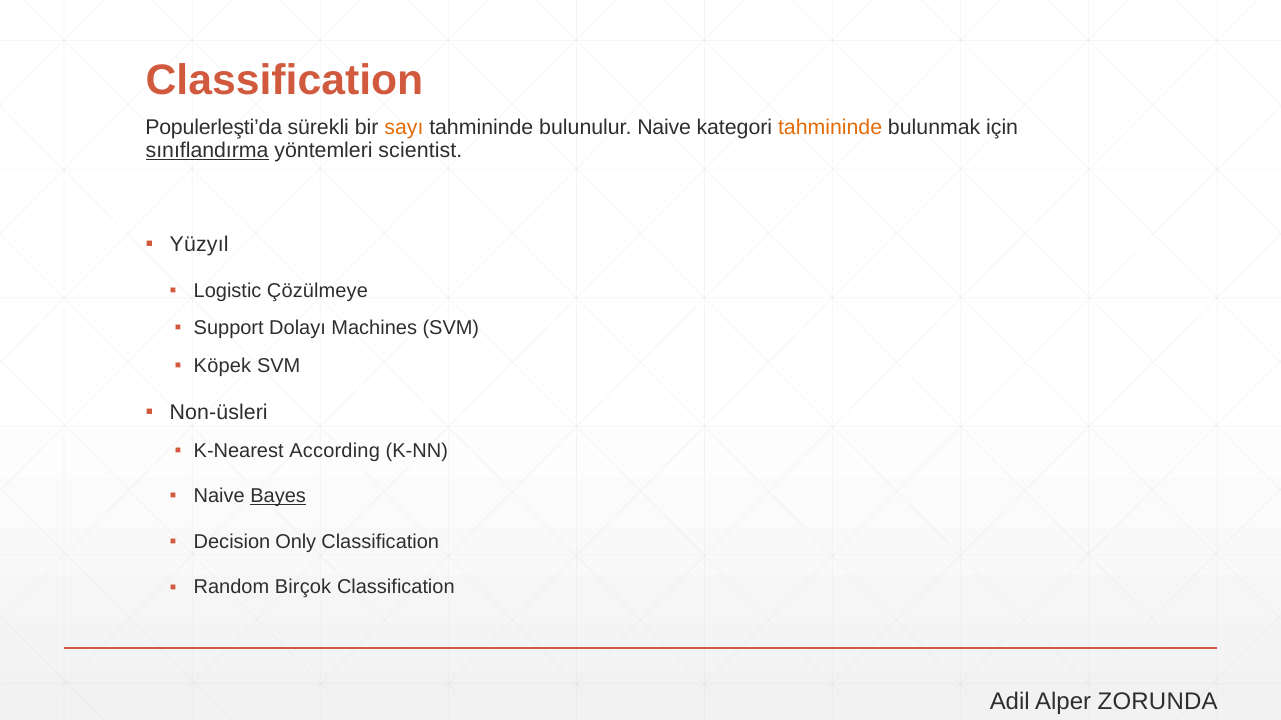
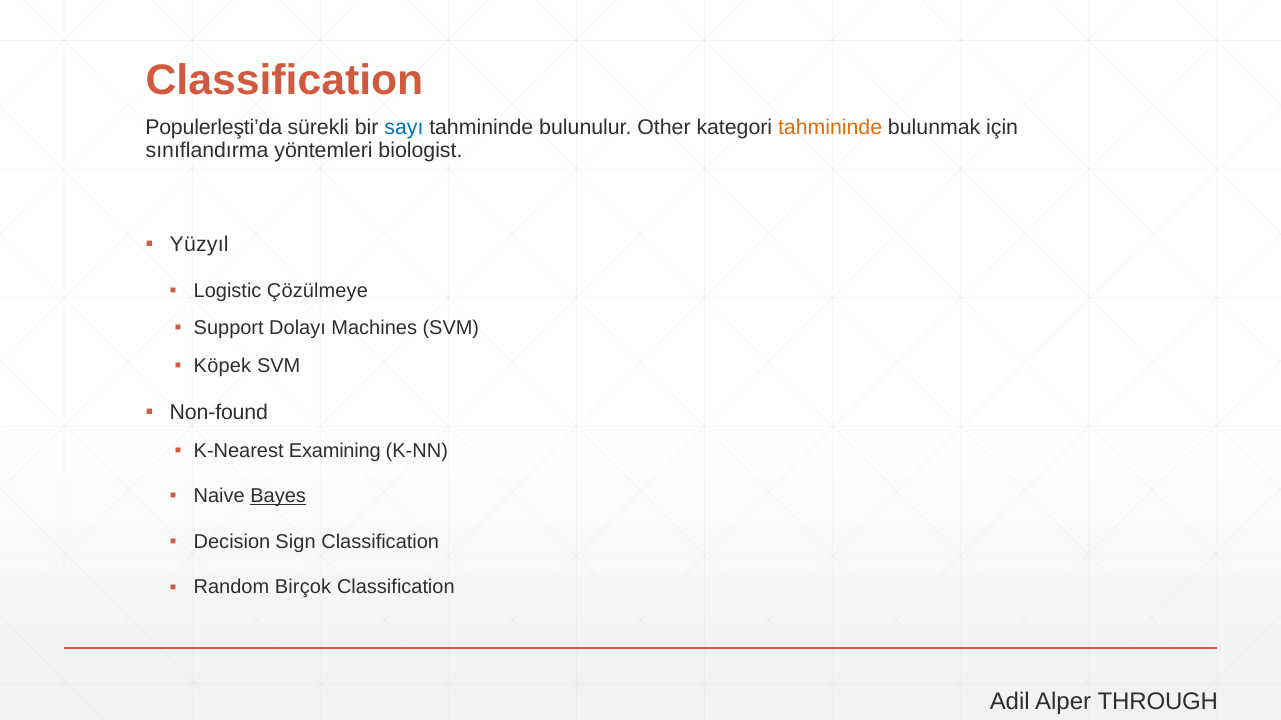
sayı colour: orange -> blue
bulunulur Naive: Naive -> Other
sınıflandırma underline: present -> none
scientist: scientist -> biologist
Non-üsleri: Non-üsleri -> Non-found
According: According -> Examining
Only: Only -> Sign
ZORUNDA: ZORUNDA -> THROUGH
